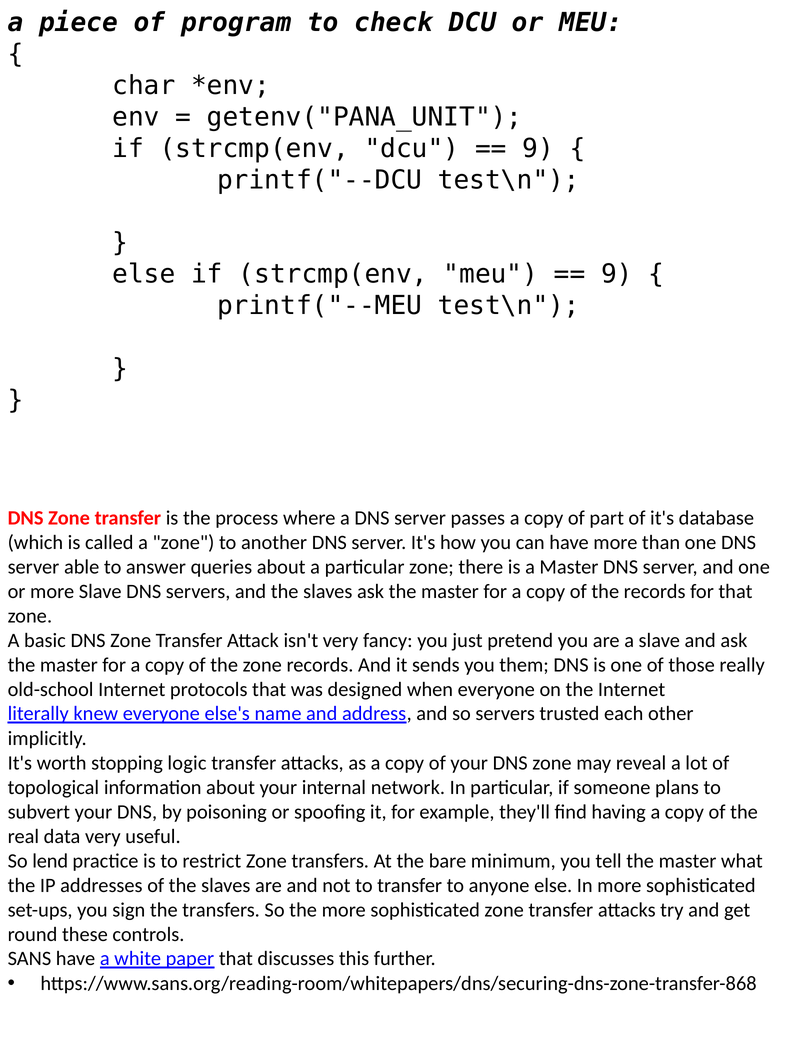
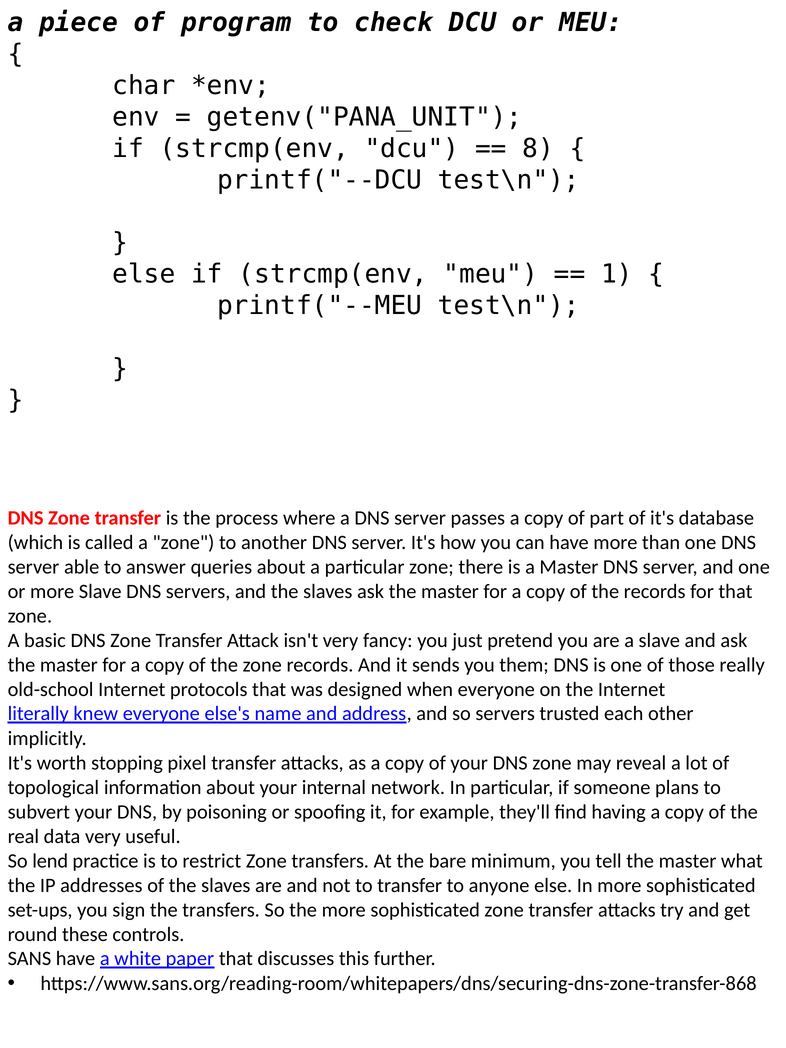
9 at (538, 148): 9 -> 8
9 at (617, 274): 9 -> 1
logic: logic -> pixel
